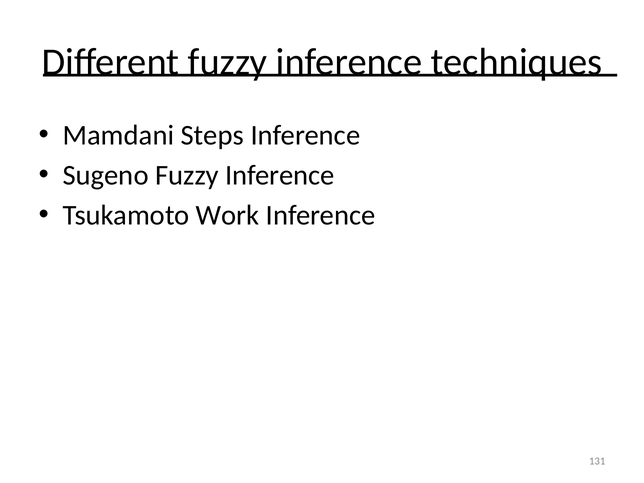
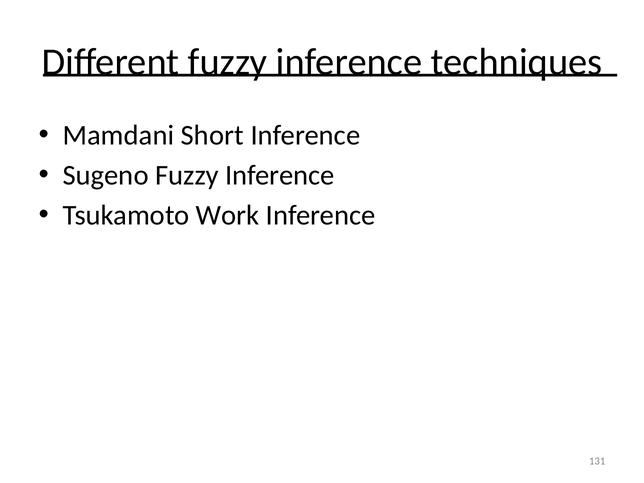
Steps: Steps -> Short
